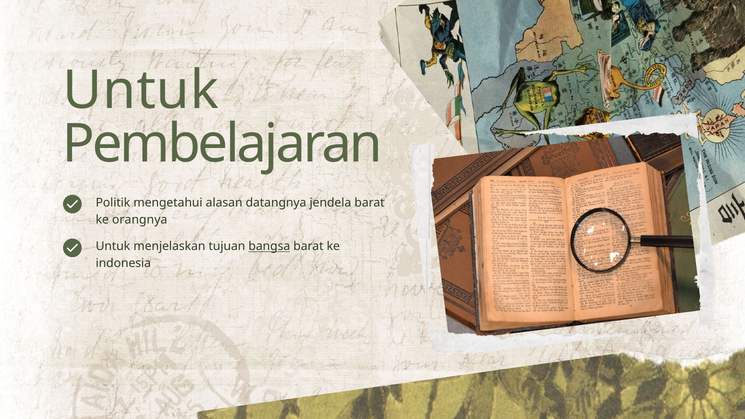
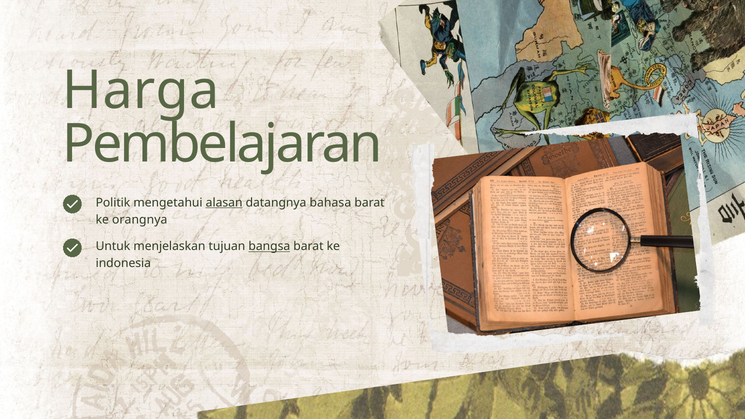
Untuk at (141, 90): Untuk -> Harga
alasan underline: none -> present
jendela: jendela -> bahasa
